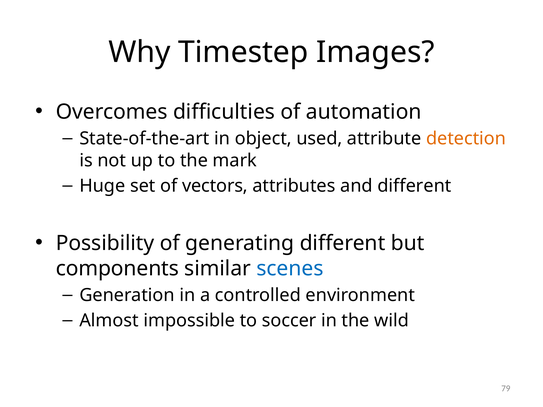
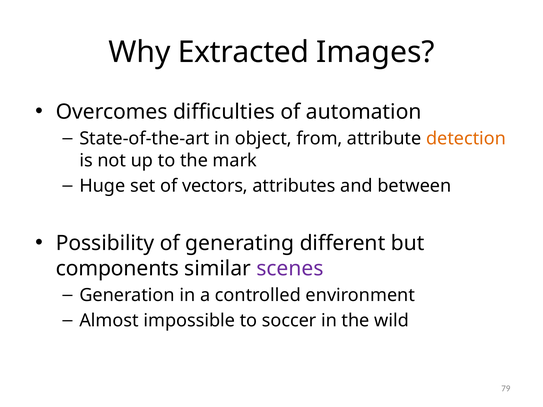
Timestep: Timestep -> Extracted
used: used -> from
and different: different -> between
scenes colour: blue -> purple
